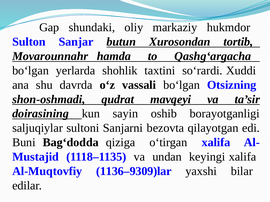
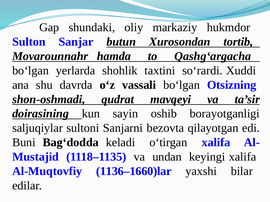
qiziga: qiziga -> kеladi
1136–9309)lar: 1136–9309)lar -> 1136–1660)lar
